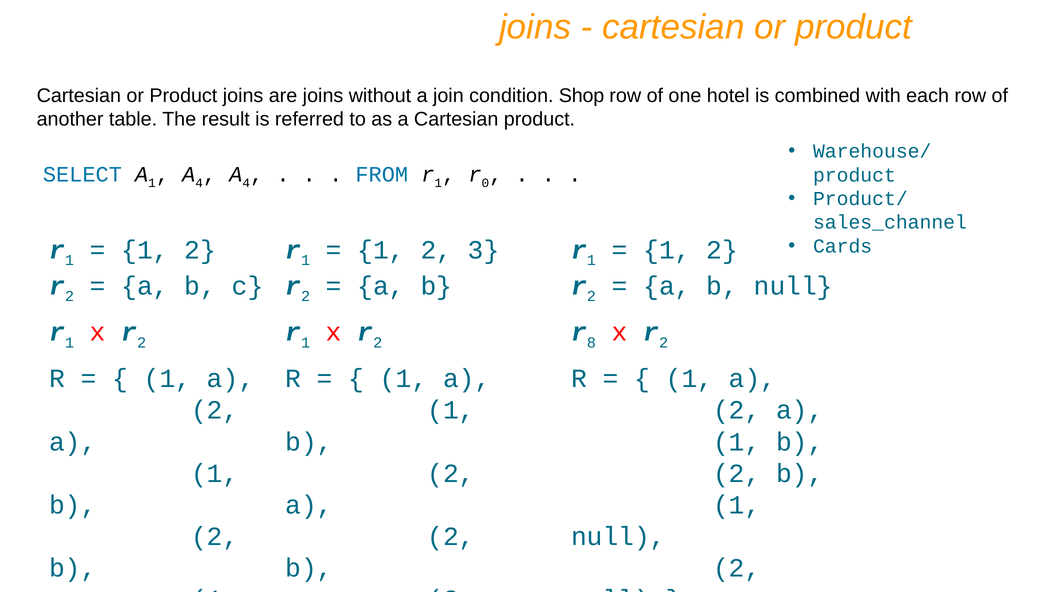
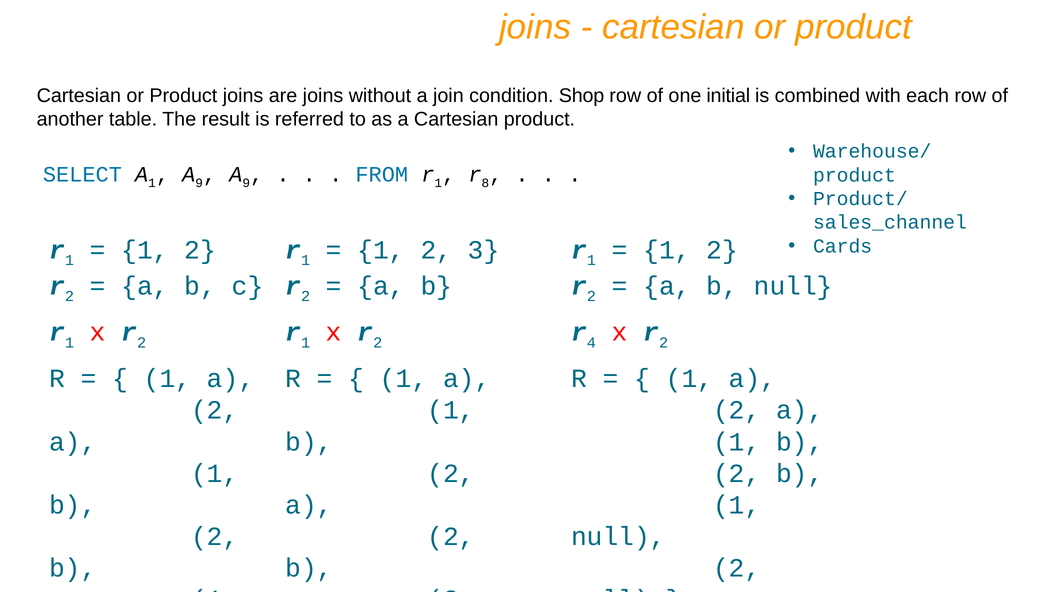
hotel: hotel -> initial
4 at (199, 183): 4 -> 9
4 at (246, 183): 4 -> 9
0: 0 -> 8
r 8: 8 -> 4
